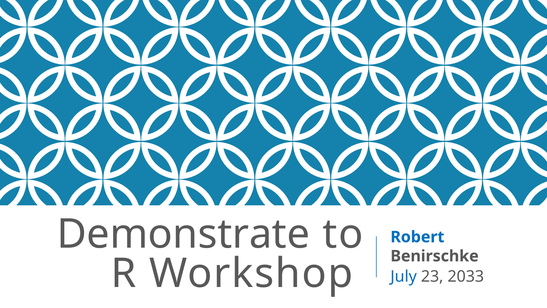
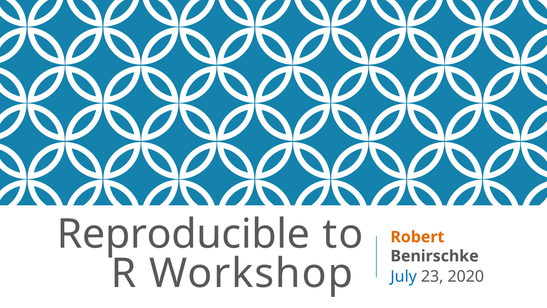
Demonstrate: Demonstrate -> Reproducible
Robert colour: blue -> orange
2033: 2033 -> 2020
